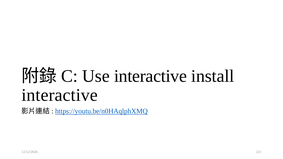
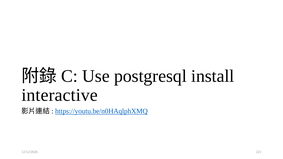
Use interactive: interactive -> postgresql
